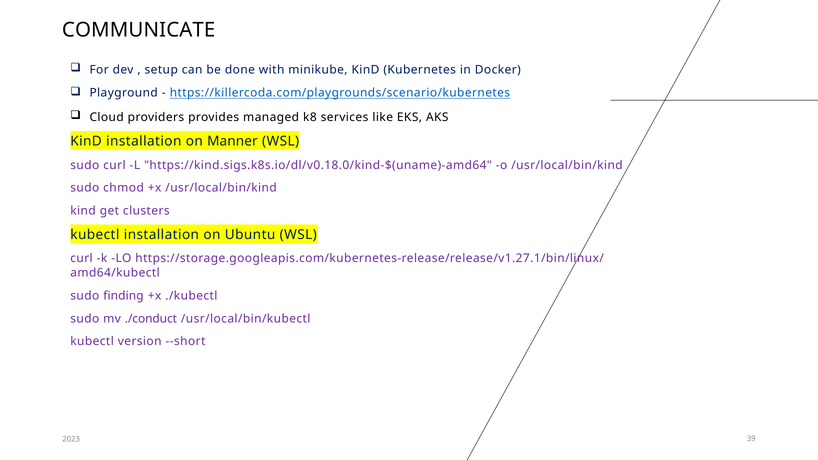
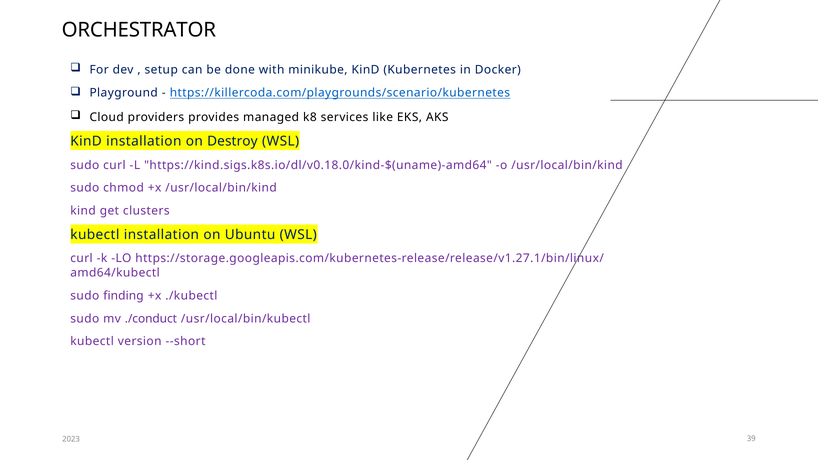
COMMUNICATE: COMMUNICATE -> ORCHESTRATOR
Manner: Manner -> Destroy
